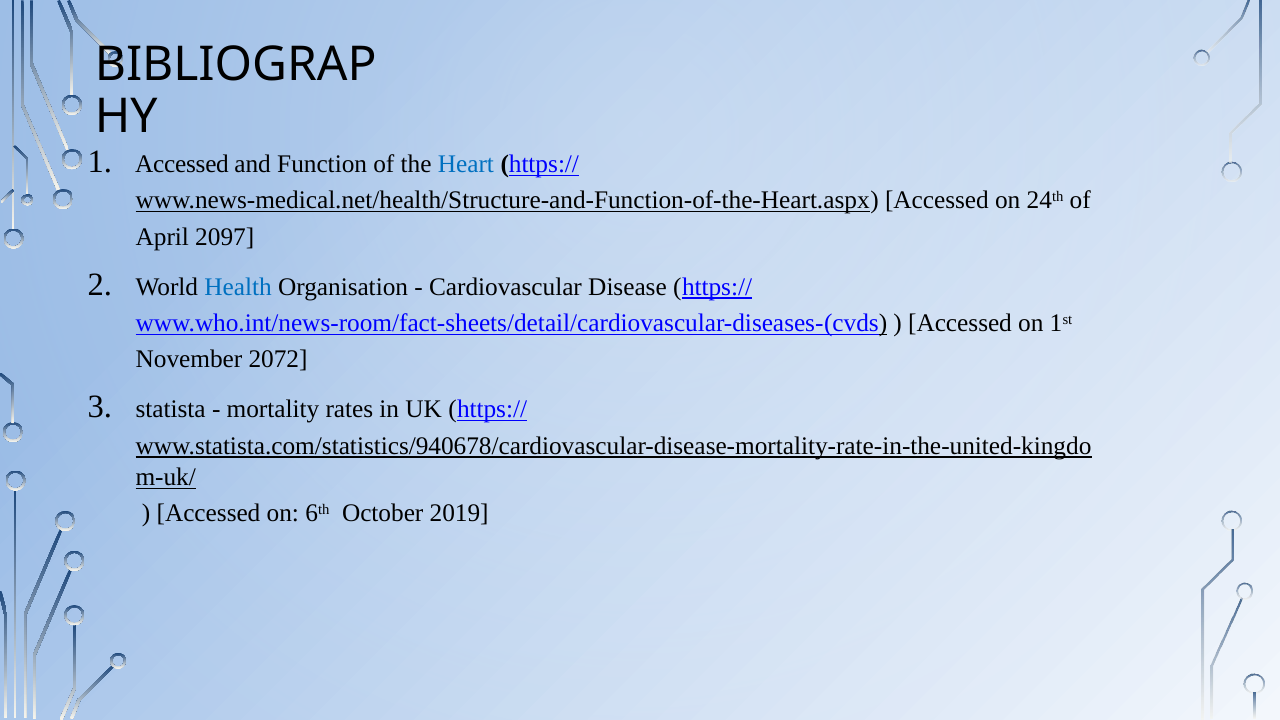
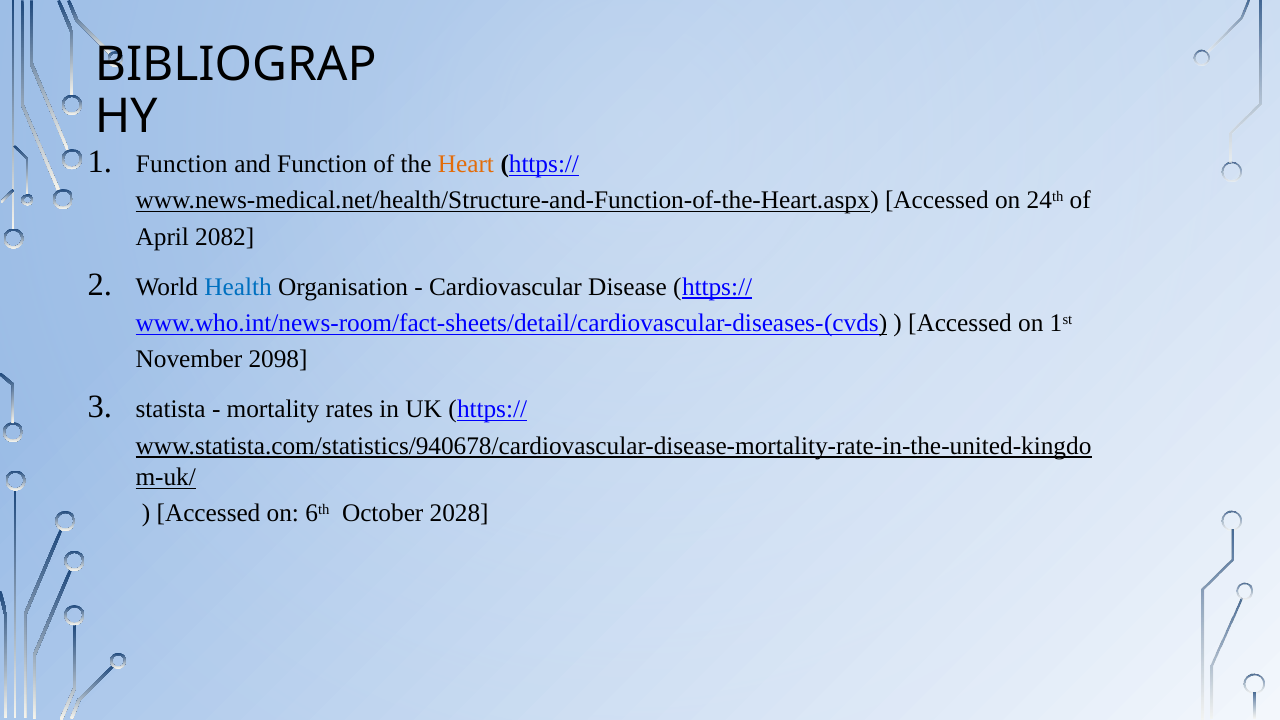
Accessed at (182, 164): Accessed -> Function
Heart colour: blue -> orange
2097: 2097 -> 2082
2072: 2072 -> 2098
2019: 2019 -> 2028
